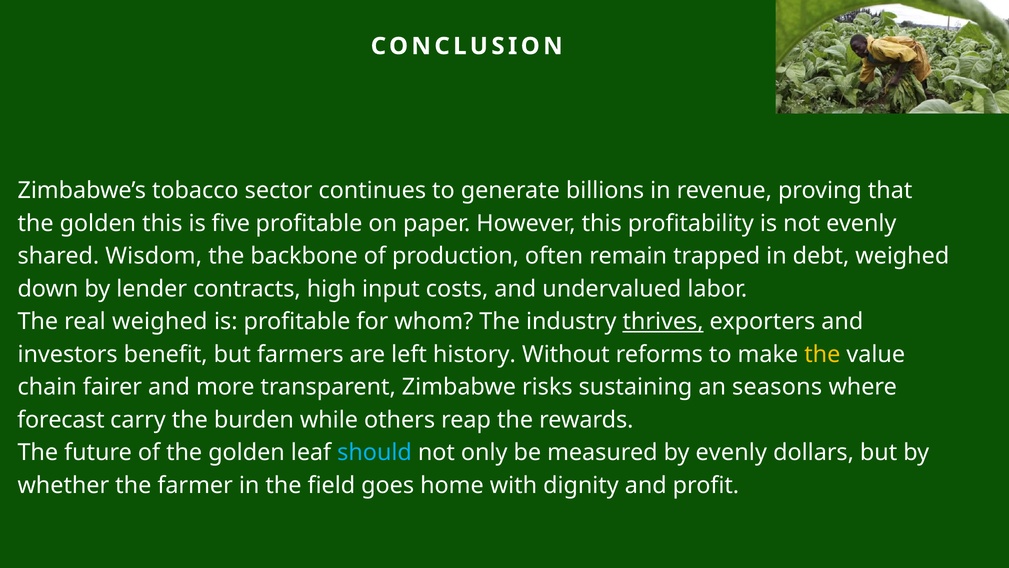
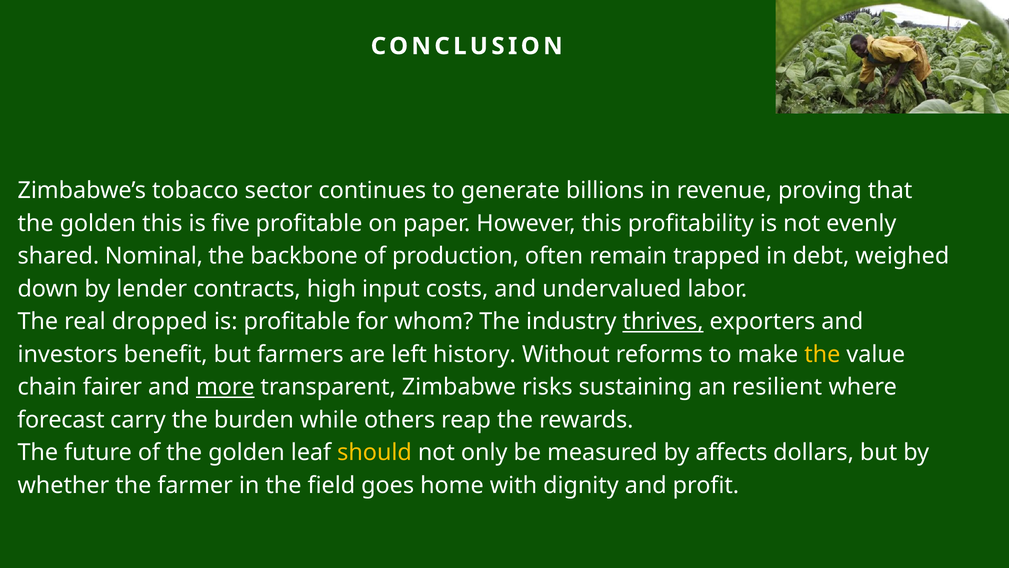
Wisdom: Wisdom -> Nominal
real weighed: weighed -> dropped
more underline: none -> present
seasons: seasons -> resilient
should colour: light blue -> yellow
by evenly: evenly -> affects
